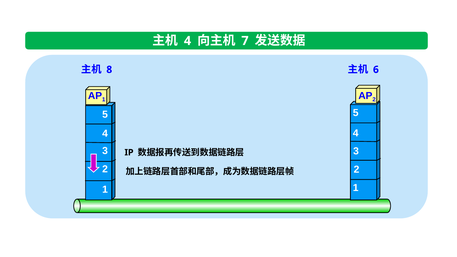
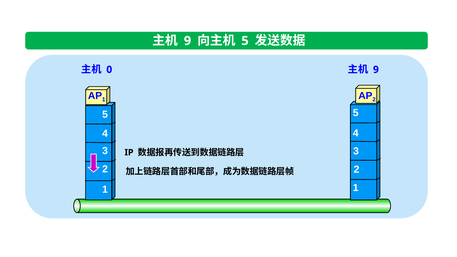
4 at (188, 41): 4 -> 9
7 at (245, 41): 7 -> 5
8: 8 -> 0
6 at (376, 70): 6 -> 9
